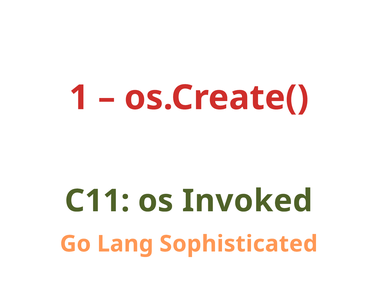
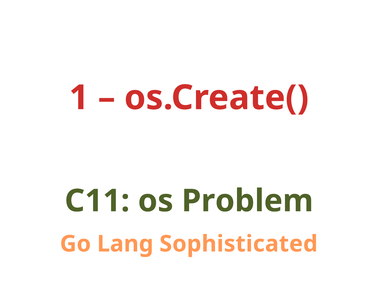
Invoked: Invoked -> Problem
